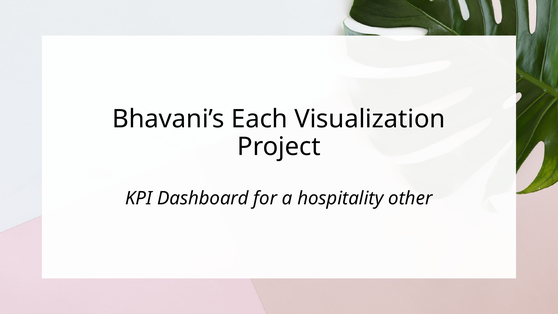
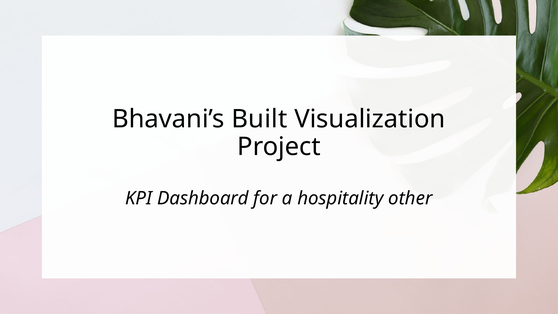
Each: Each -> Built
